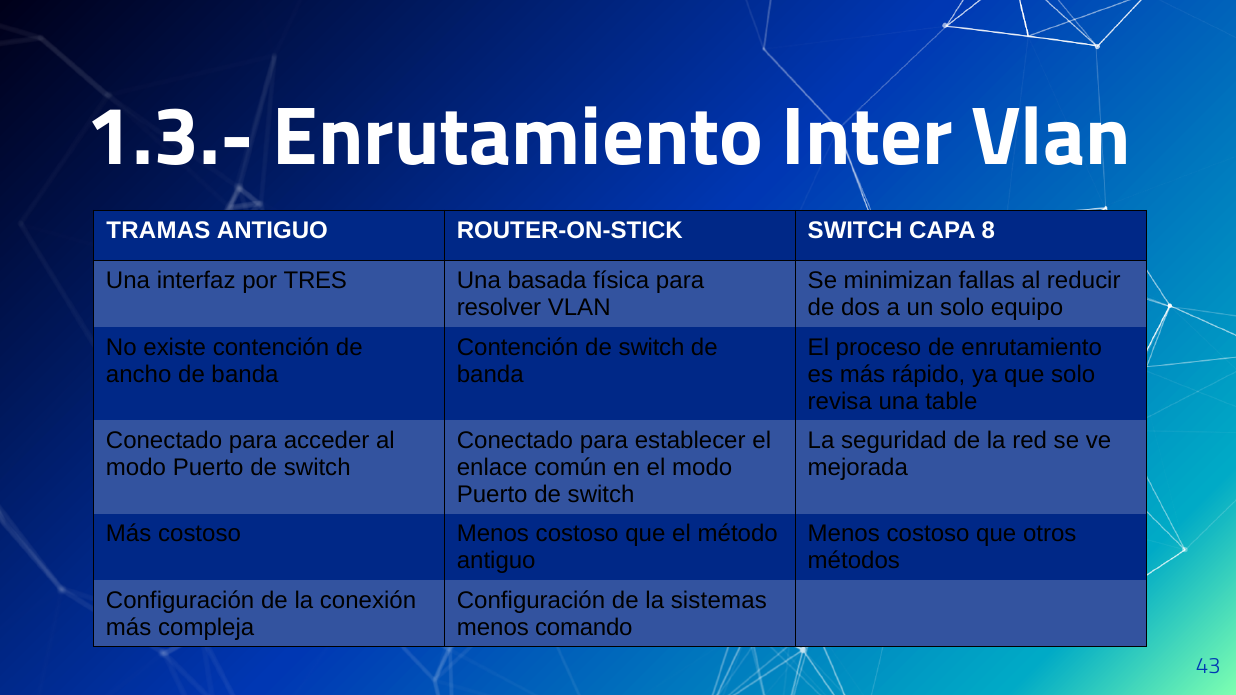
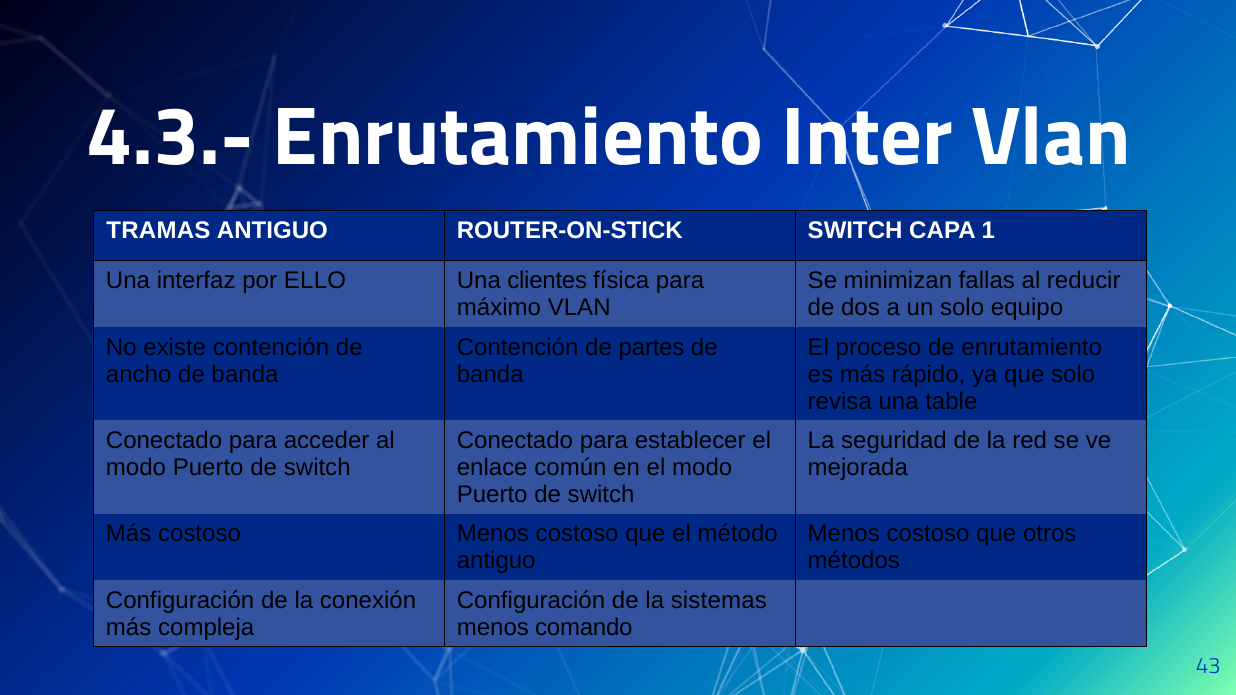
1.3.-: 1.3.- -> 4.3.-
8: 8 -> 1
TRES: TRES -> ELLO
basada: basada -> clientes
resolver: resolver -> máximo
Contención de switch: switch -> partes
